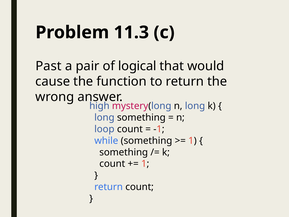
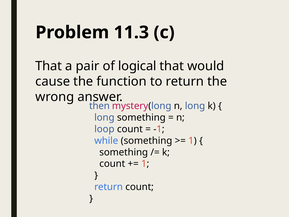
Past at (49, 66): Past -> That
high: high -> then
